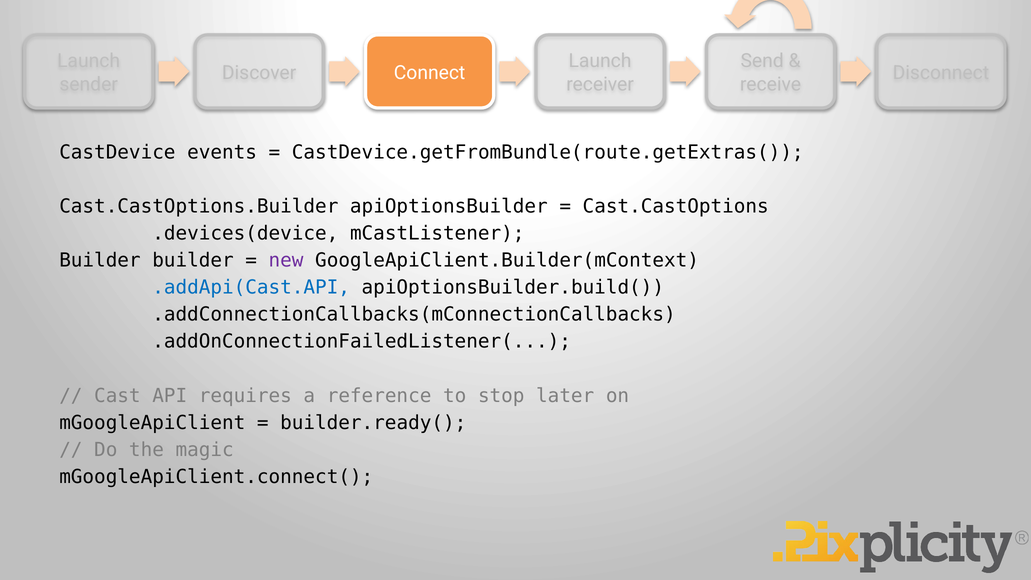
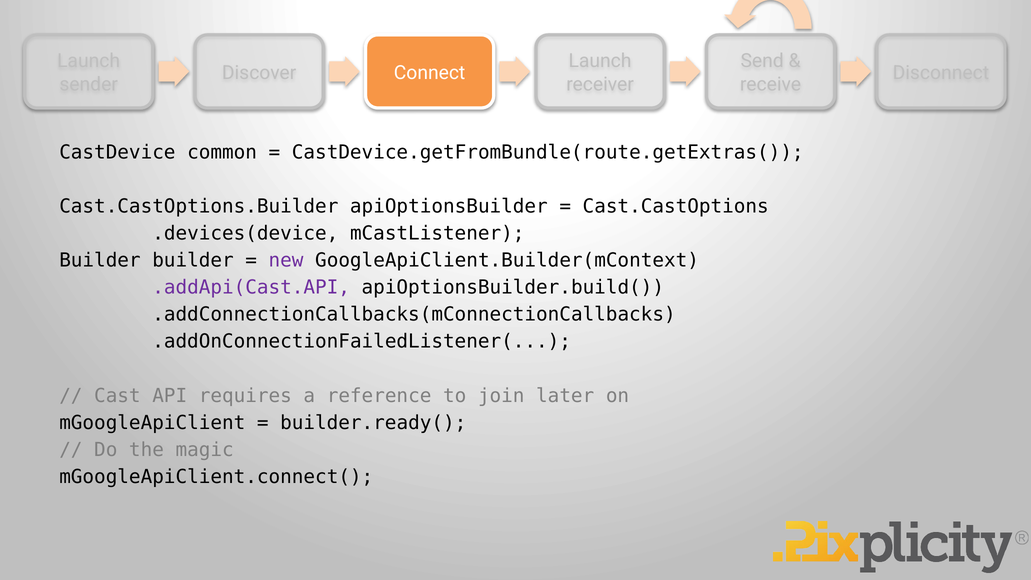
events: events -> common
.addApi(Cast.API colour: blue -> purple
stop: stop -> join
